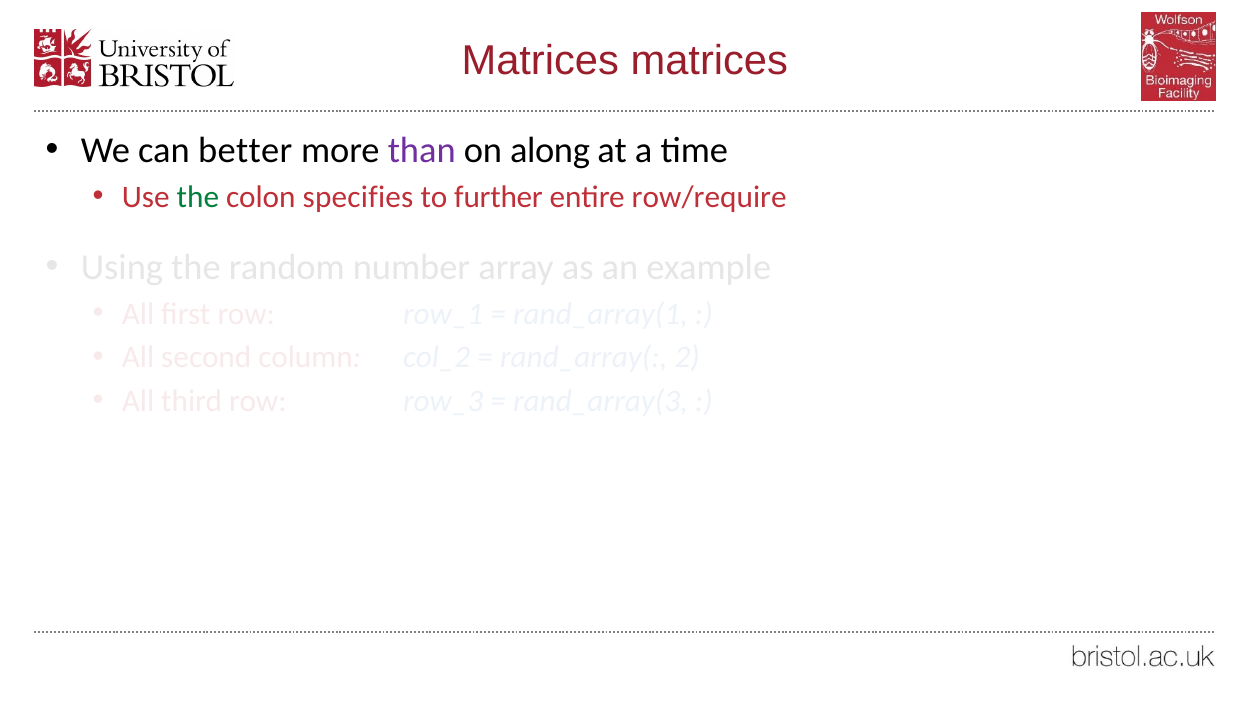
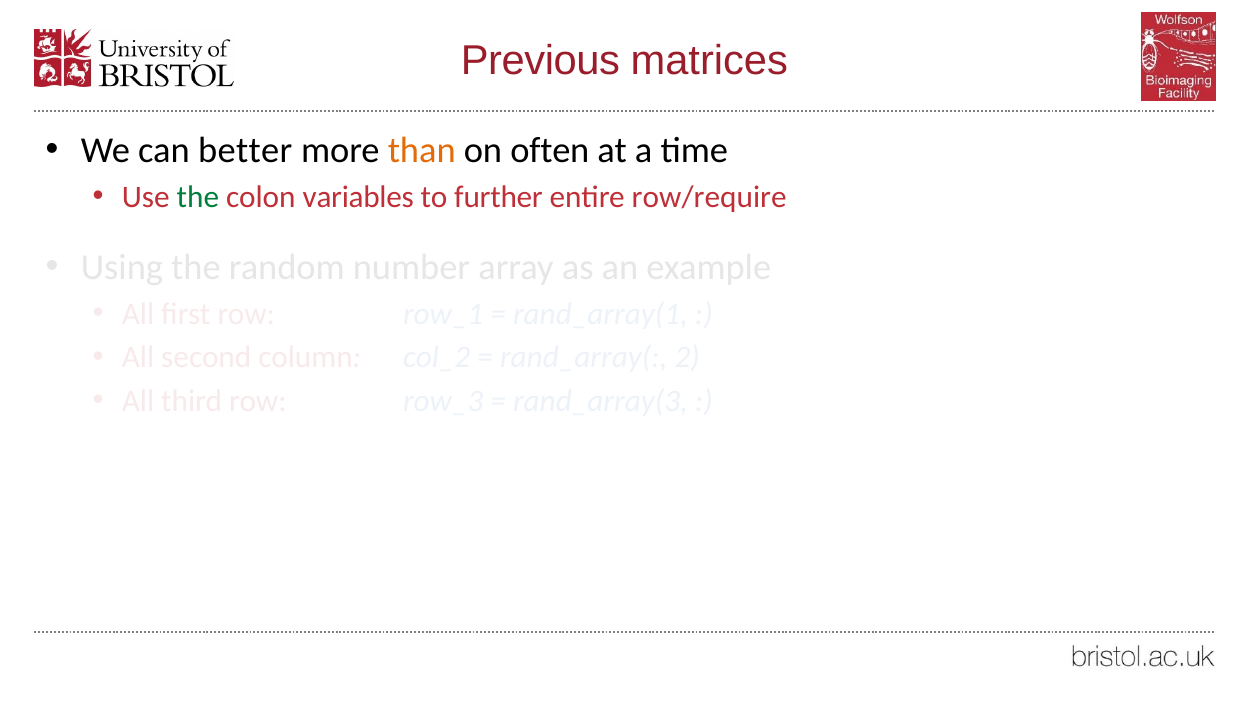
Matrices at (540, 61): Matrices -> Previous
than colour: purple -> orange
along: along -> often
specifies: specifies -> variables
